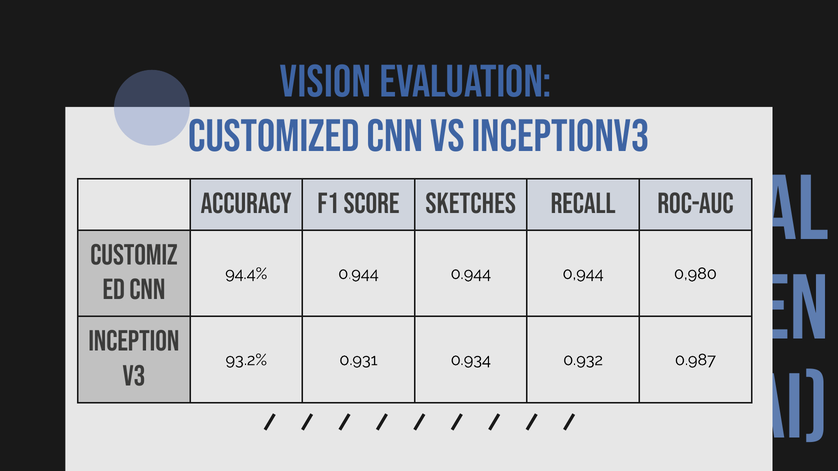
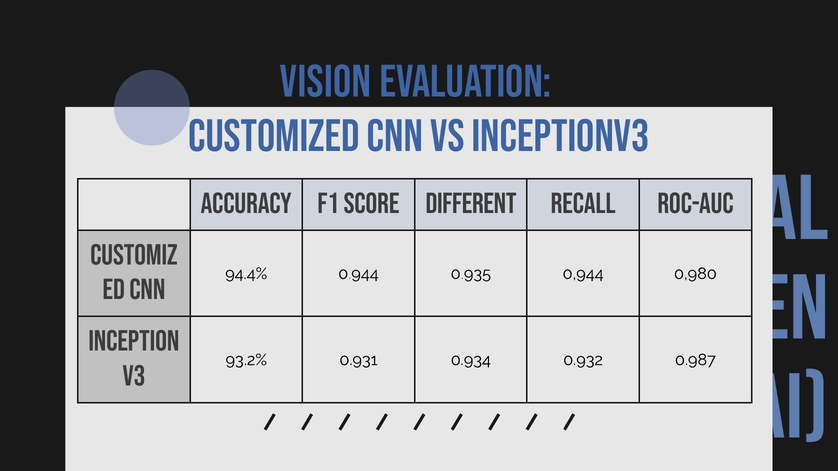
sketches: sketches -> different
0.944 0.944: 0.944 -> 0.935
